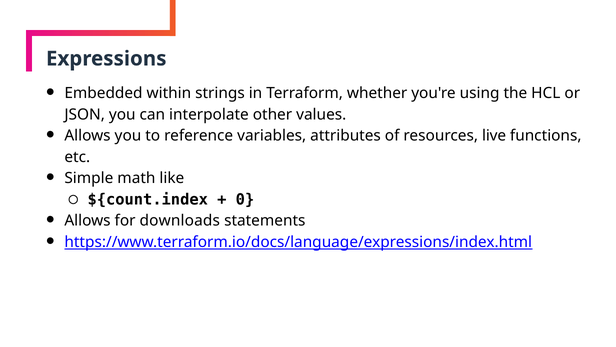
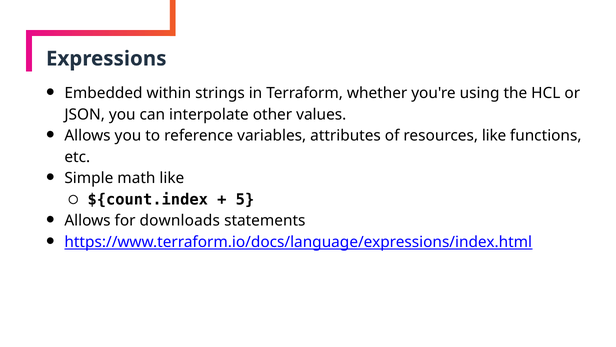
resources live: live -> like
0: 0 -> 5
